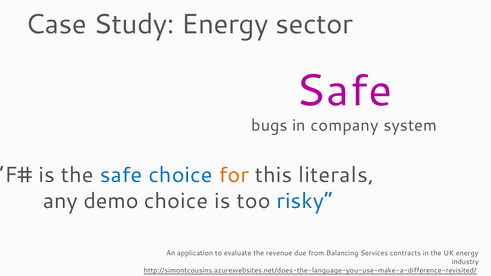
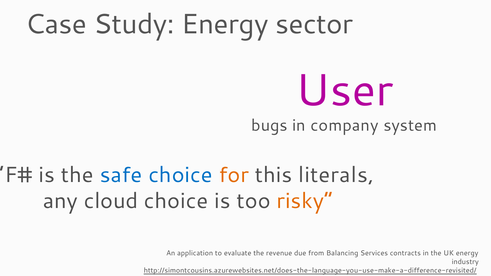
Safe at (344, 91): Safe -> User
demo: demo -> cloud
risky colour: blue -> orange
